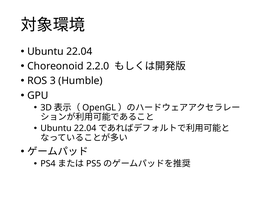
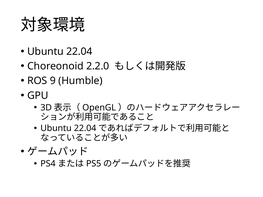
3: 3 -> 9
